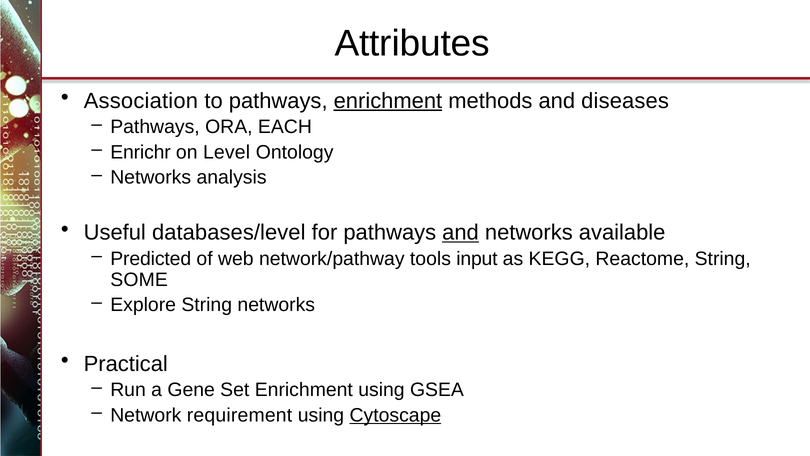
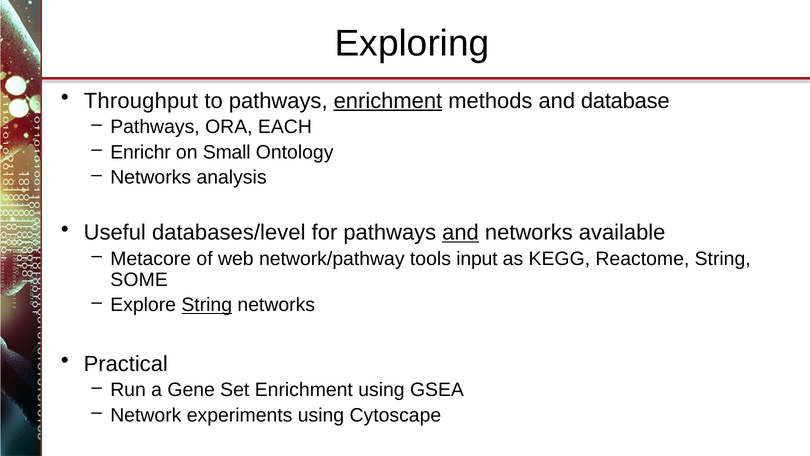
Attributes: Attributes -> Exploring
Association: Association -> Throughput
diseases: diseases -> database
Level: Level -> Small
Predicted: Predicted -> Metacore
String at (207, 305) underline: none -> present
requirement: requirement -> experiments
Cytoscape underline: present -> none
